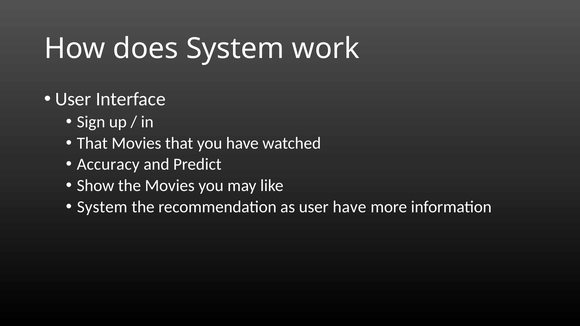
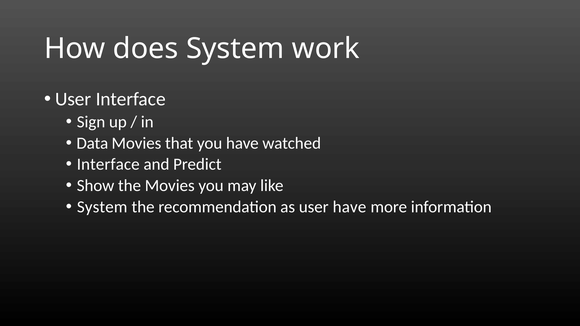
That at (92, 143): That -> Data
Accuracy at (108, 165): Accuracy -> Interface
